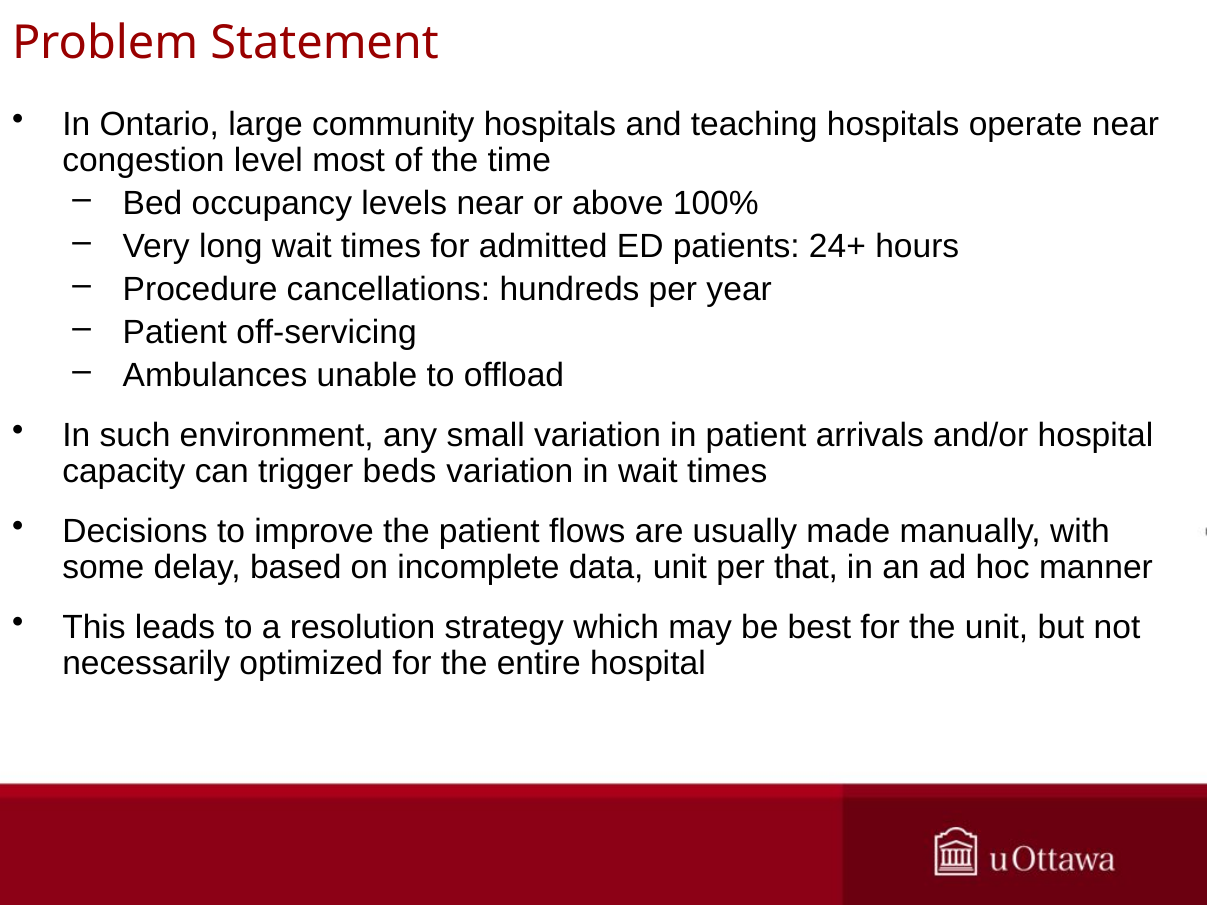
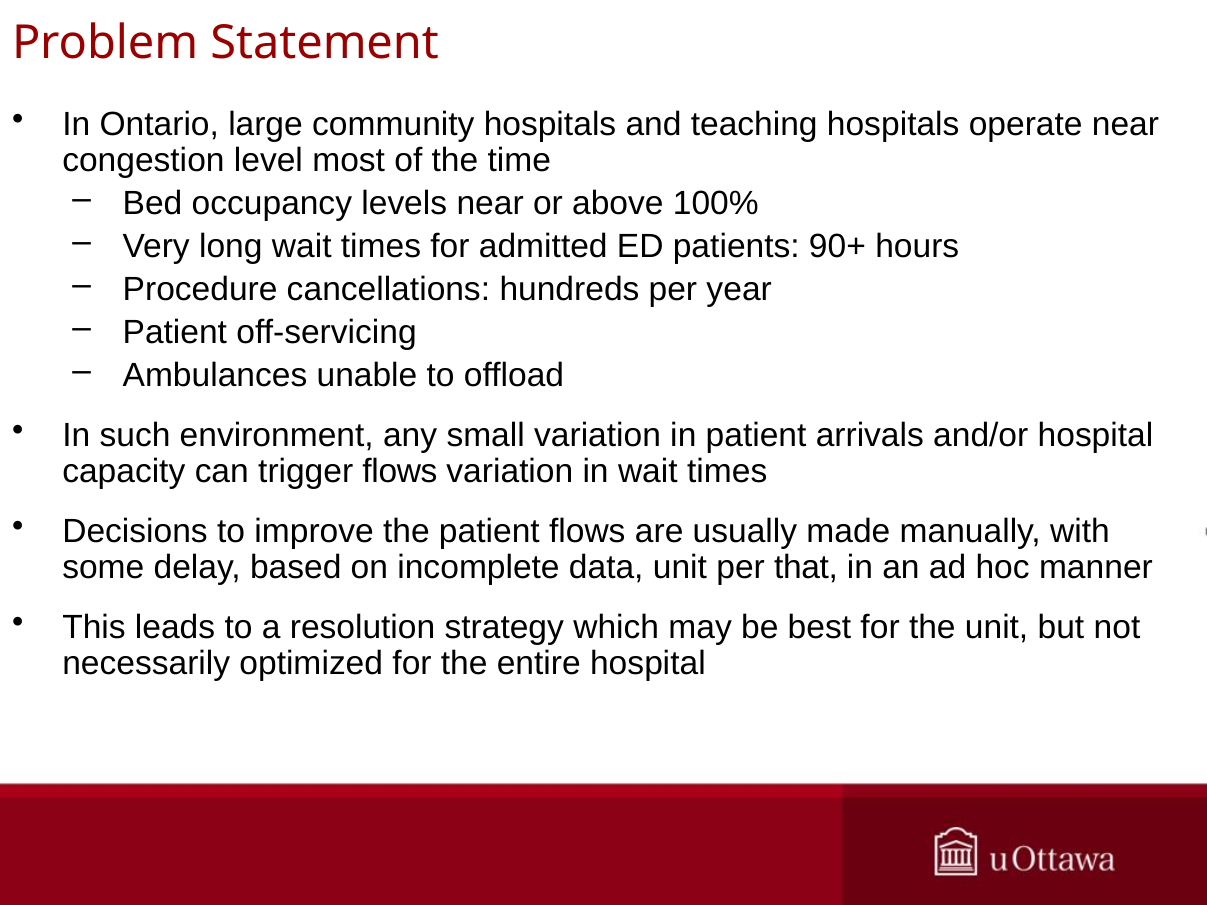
24+: 24+ -> 90+
trigger beds: beds -> flows
